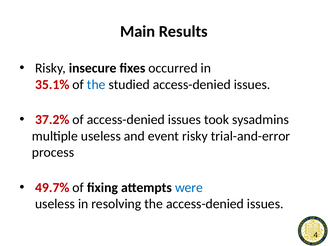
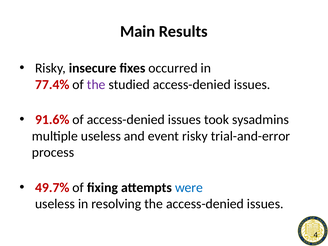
35.1%: 35.1% -> 77.4%
the at (96, 85) colour: blue -> purple
37.2%: 37.2% -> 91.6%
